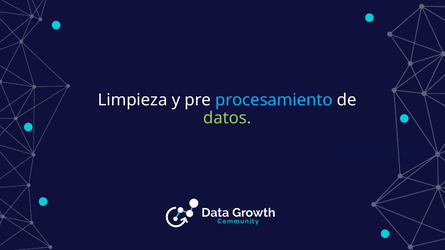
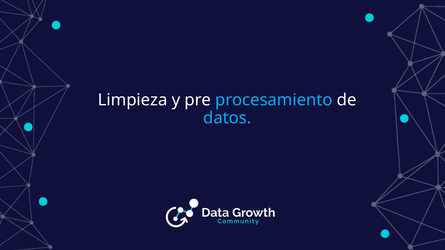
datos colour: light green -> light blue
